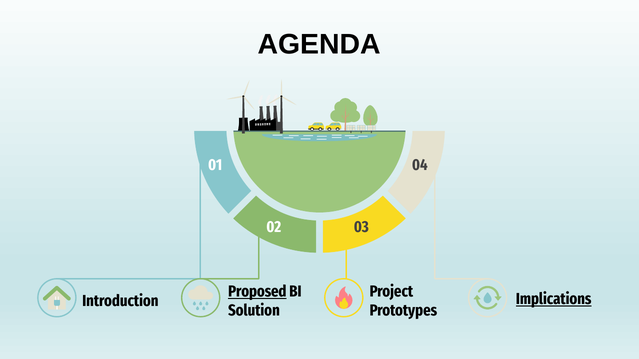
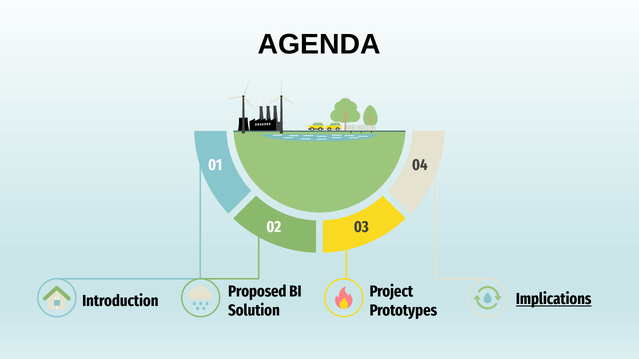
Proposed underline: present -> none
